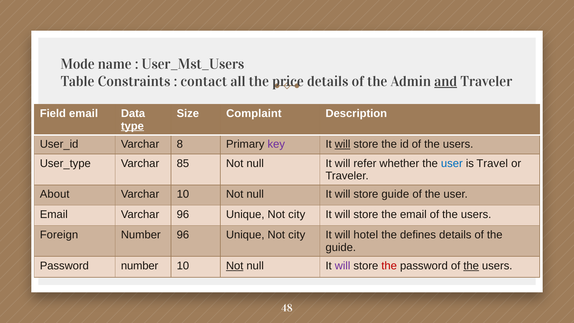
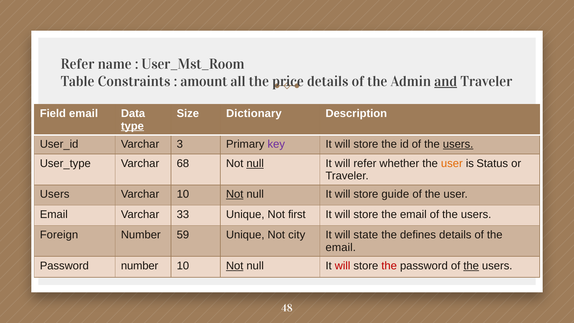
Mode at (78, 64): Mode -> Refer
User_Mst_Users: User_Mst_Users -> User_Mst_Room
contact: contact -> amount
Complaint: Complaint -> Dictionary
8: 8 -> 3
will at (343, 144) underline: present -> none
users at (458, 144) underline: none -> present
85: 85 -> 68
null at (255, 163) underline: none -> present
user at (452, 163) colour: blue -> orange
Travel: Travel -> Status
About at (55, 194): About -> Users
Not at (235, 194) underline: none -> present
Varchar 96: 96 -> 33
city at (297, 214): city -> first
Number 96: 96 -> 59
hotel: hotel -> state
guide at (341, 247): guide -> email
will at (343, 266) colour: purple -> red
